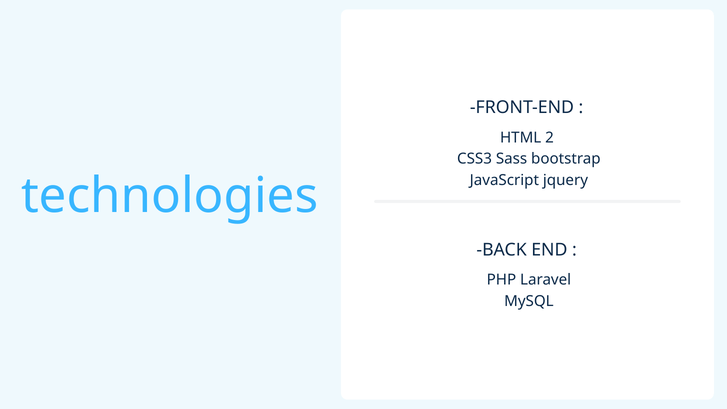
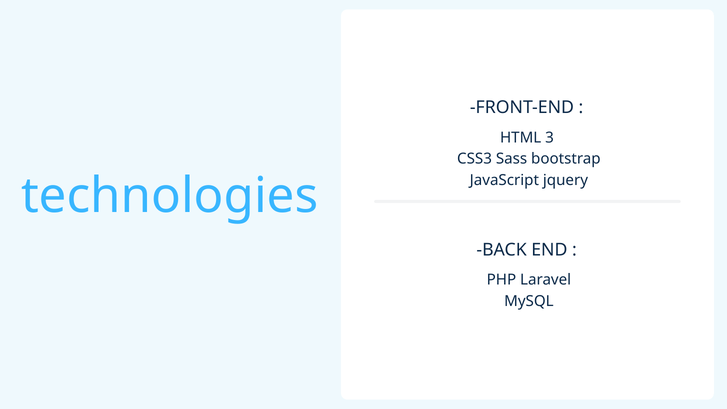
2: 2 -> 3
